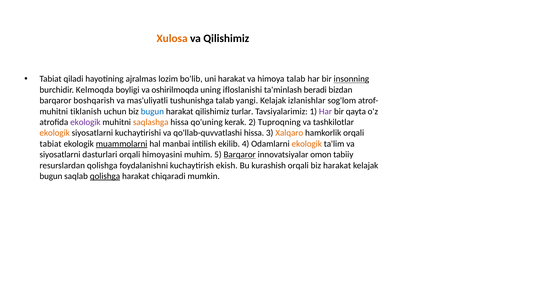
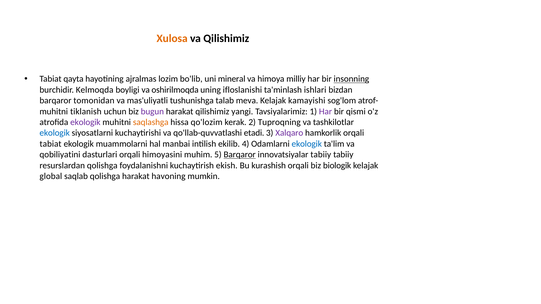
qiladi: qiladi -> qayta
uni harakat: harakat -> mineral
himoya talab: talab -> milliy
beradi: beradi -> ishlari
boshqarish: boshqarish -> tomonidan
yangi: yangi -> meva
izlanishlar: izlanishlar -> kamayishi
bugun at (152, 112) colour: blue -> purple
turlar: turlar -> yangi
qayta: qayta -> qismi
qo'uning: qo'uning -> qo'lozim
ekologik at (55, 133) colour: orange -> blue
qo'llab-quvvatlashi hissa: hissa -> etadi
Xalqaro colour: orange -> purple
muammolarni underline: present -> none
ekologik at (307, 144) colour: orange -> blue
siyosatlarni at (60, 155): siyosatlarni -> qobiliyatini
innovatsiyalar omon: omon -> tabiiy
biz harakat: harakat -> biologik
bugun at (51, 176): bugun -> global
qolishga at (105, 176) underline: present -> none
chiqaradi: chiqaradi -> havoning
